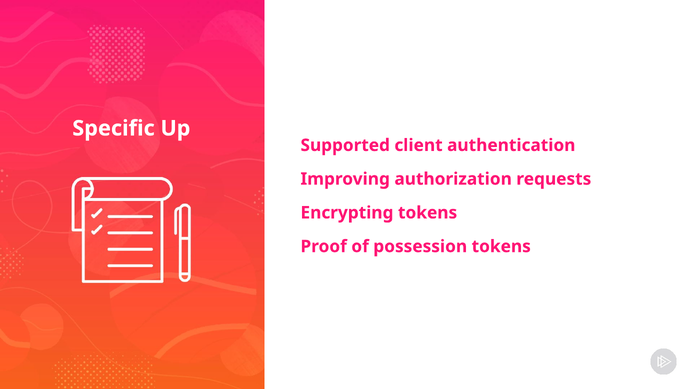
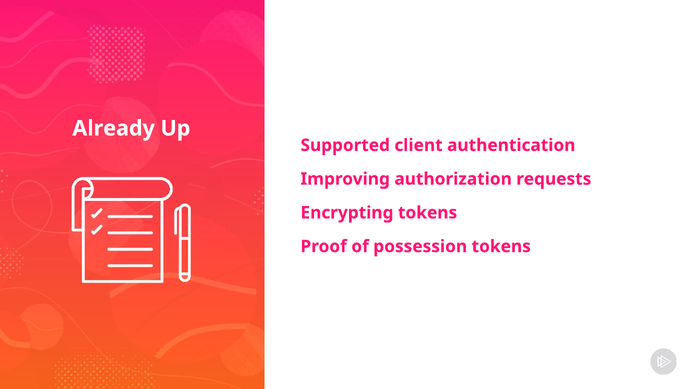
Specific: Specific -> Already
